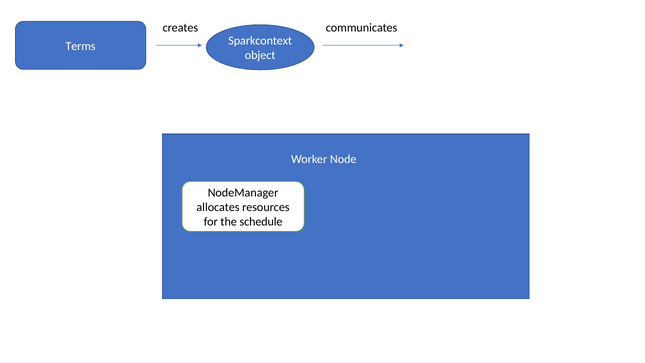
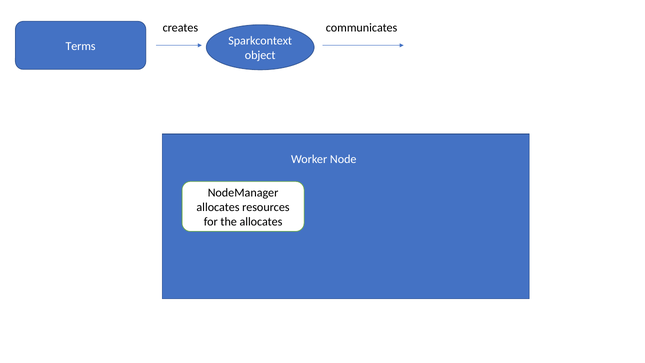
the schedule: schedule -> allocates
